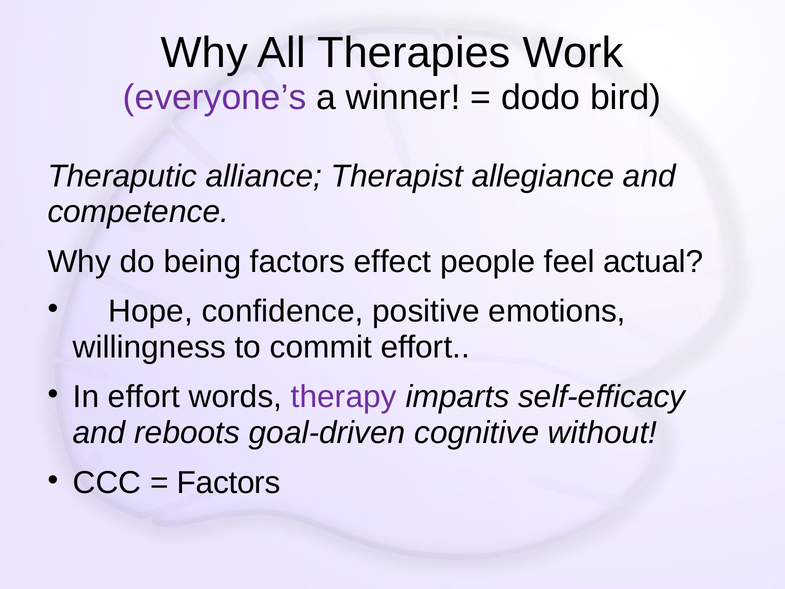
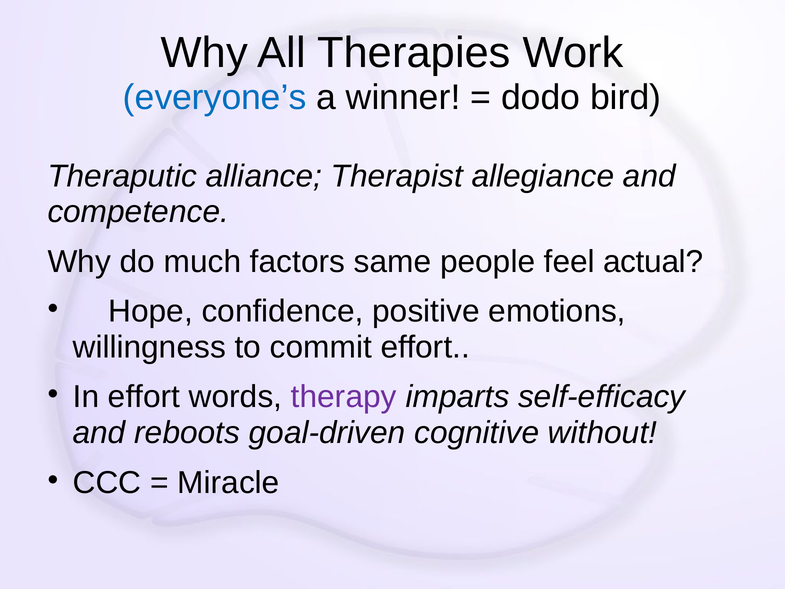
everyone’s colour: purple -> blue
being: being -> much
effect: effect -> same
Factors at (229, 483): Factors -> Miracle
